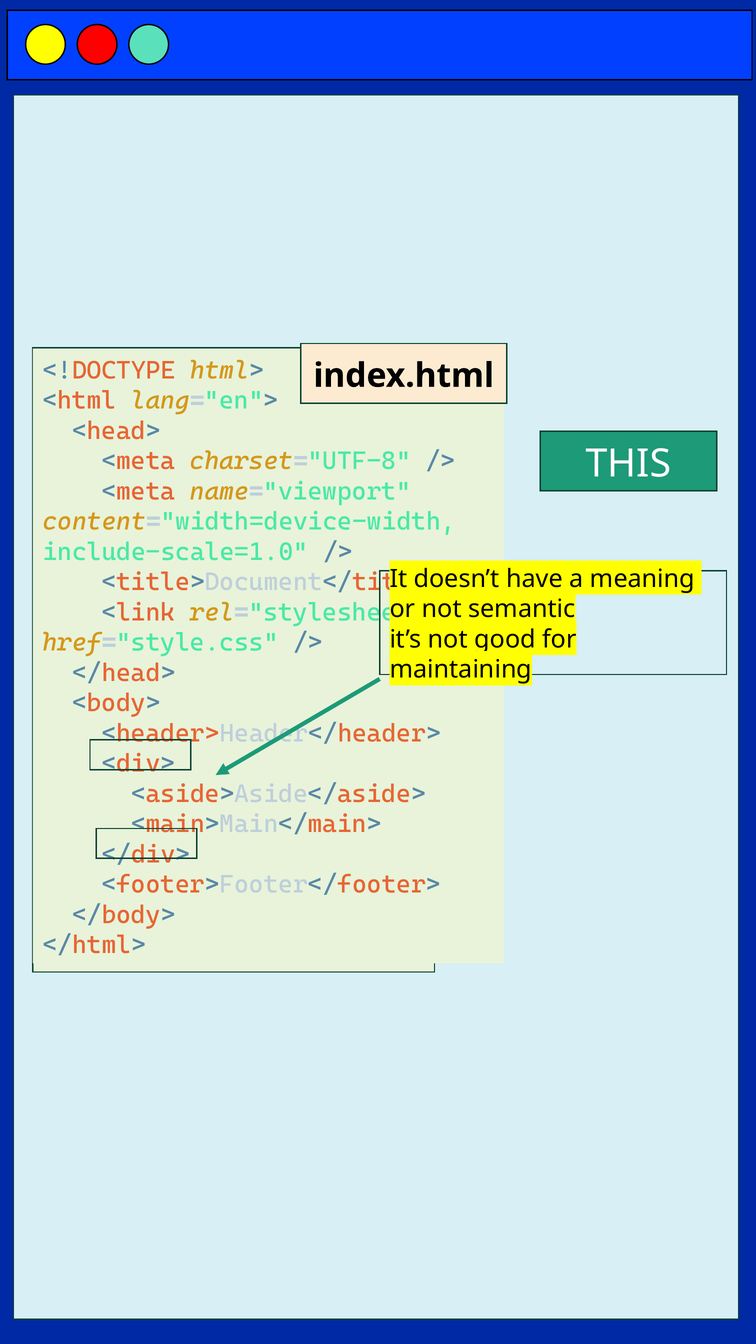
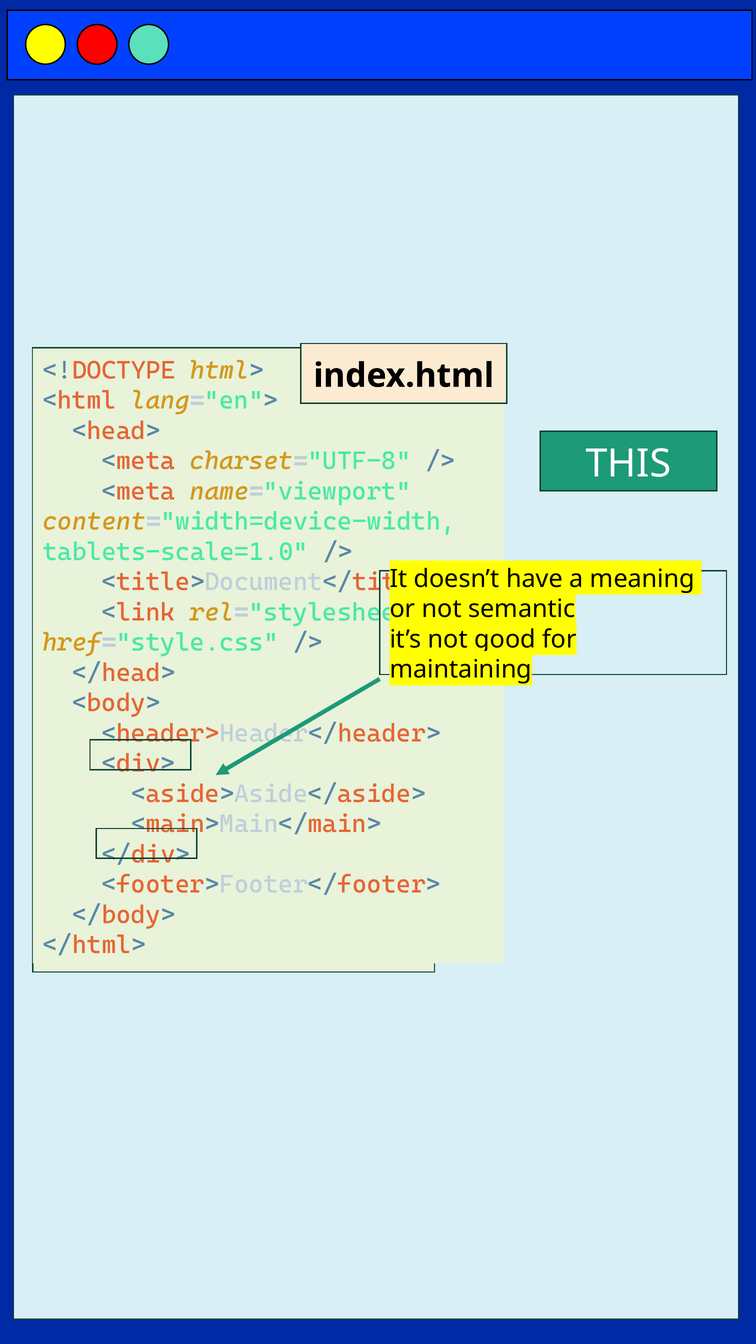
include-scale=1.0: include-scale=1.0 -> tablets-scale=1.0
